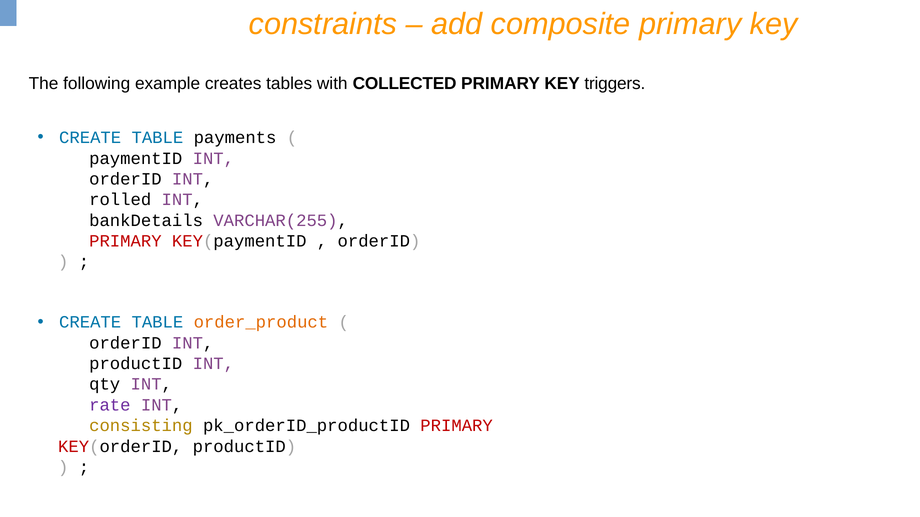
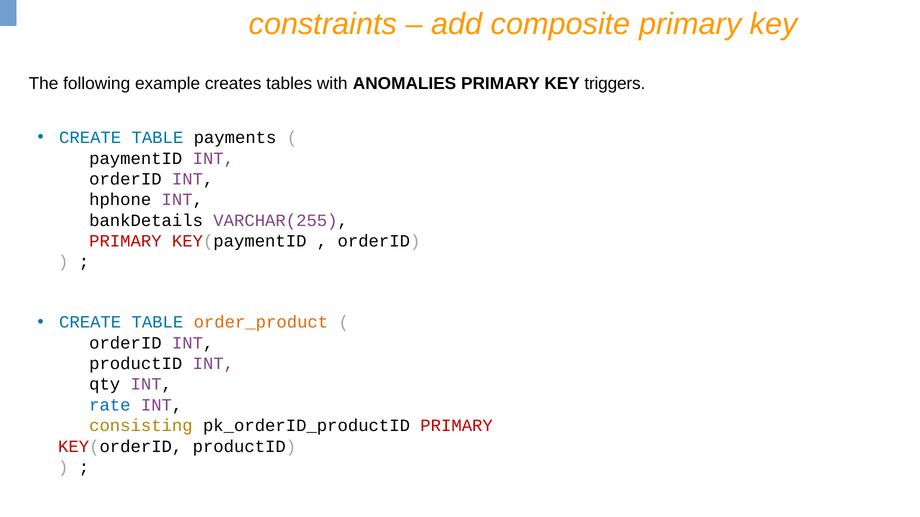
COLLECTED: COLLECTED -> ANOMALIES
rolled: rolled -> hphone
rate colour: purple -> blue
